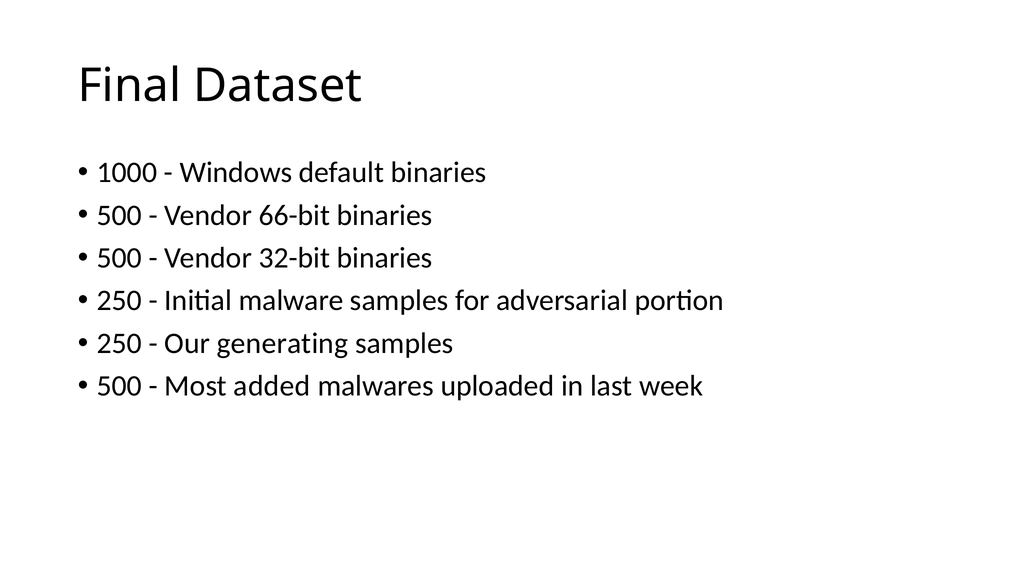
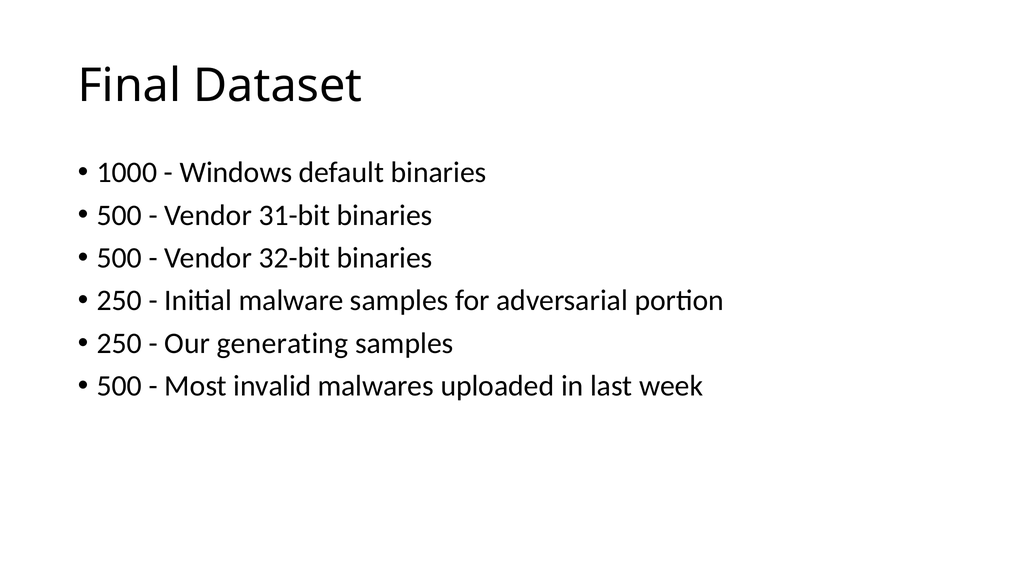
66-bit: 66-bit -> 31-bit
added: added -> invalid
